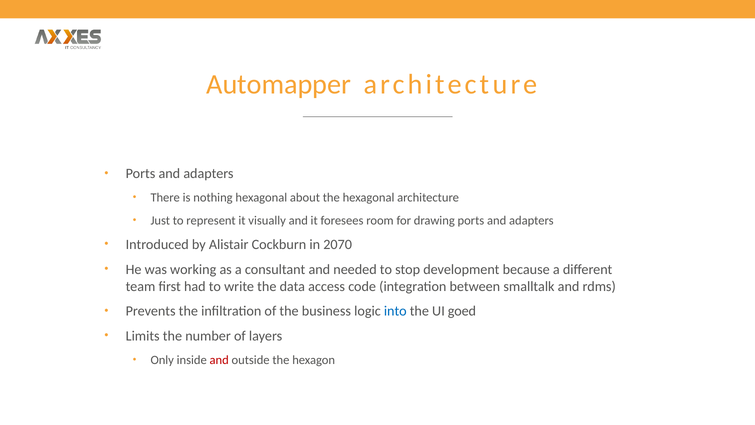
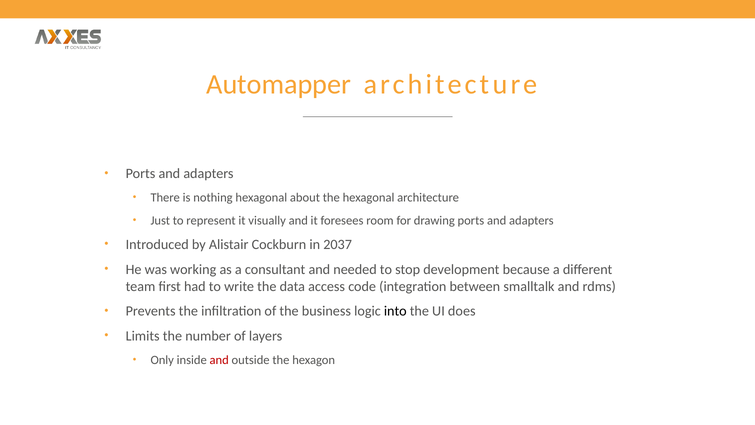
2070: 2070 -> 2037
into colour: blue -> black
goed: goed -> does
